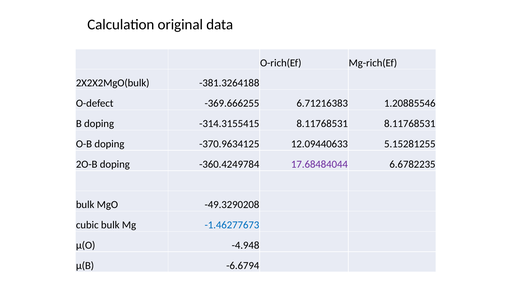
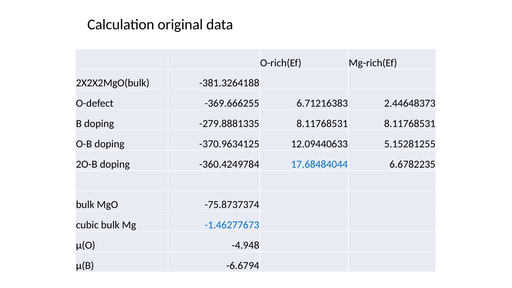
1.20885546: 1.20885546 -> 2.44648373
-314.3155415: -314.3155415 -> -279.8881335
17.68484044 colour: purple -> blue
-49.3290208: -49.3290208 -> -75.8737374
